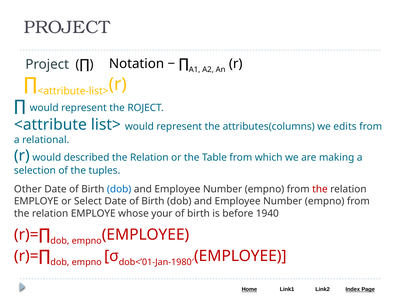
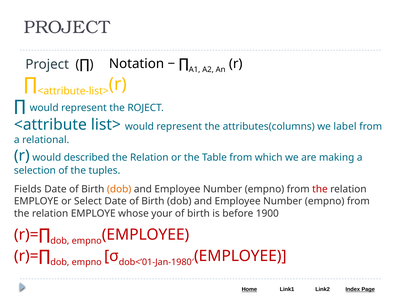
edits: edits -> label
Other: Other -> Fields
dob at (119, 189) colour: blue -> orange
1940: 1940 -> 1900
